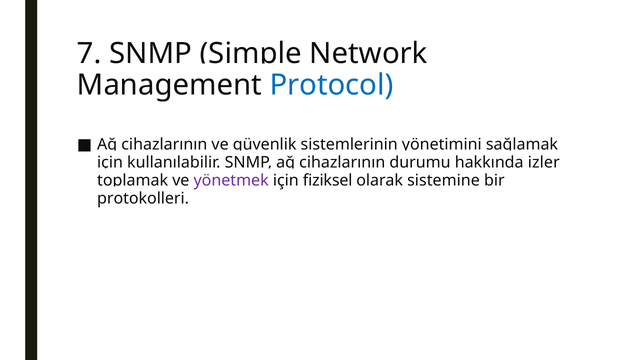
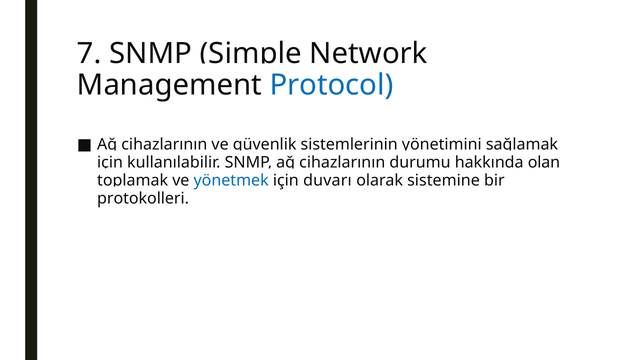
izler: izler -> olan
yönetmek colour: purple -> blue
fiziksel: fiziksel -> duvarı
